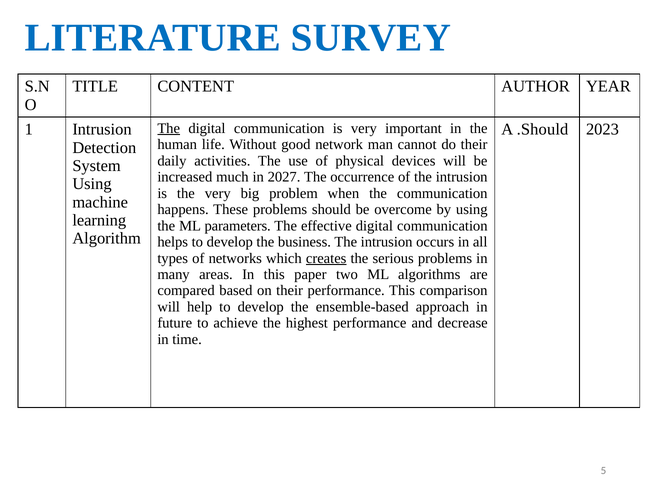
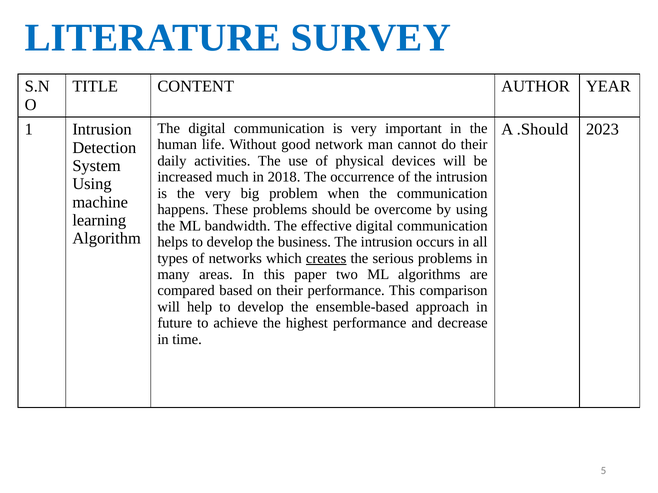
The at (169, 129) underline: present -> none
2027: 2027 -> 2018
parameters: parameters -> bandwidth
